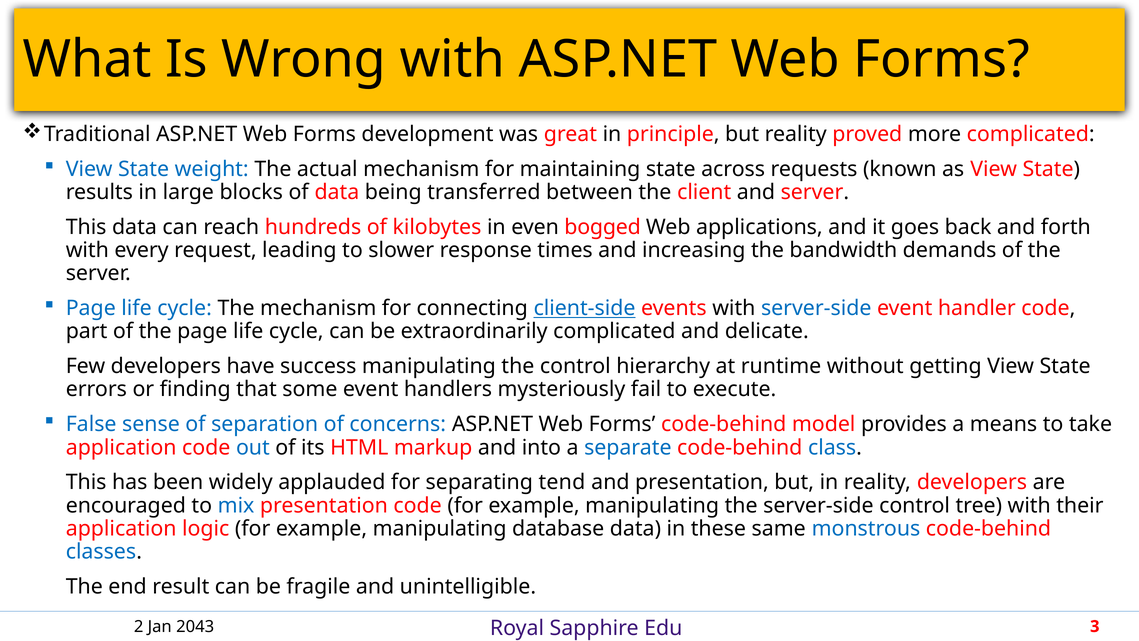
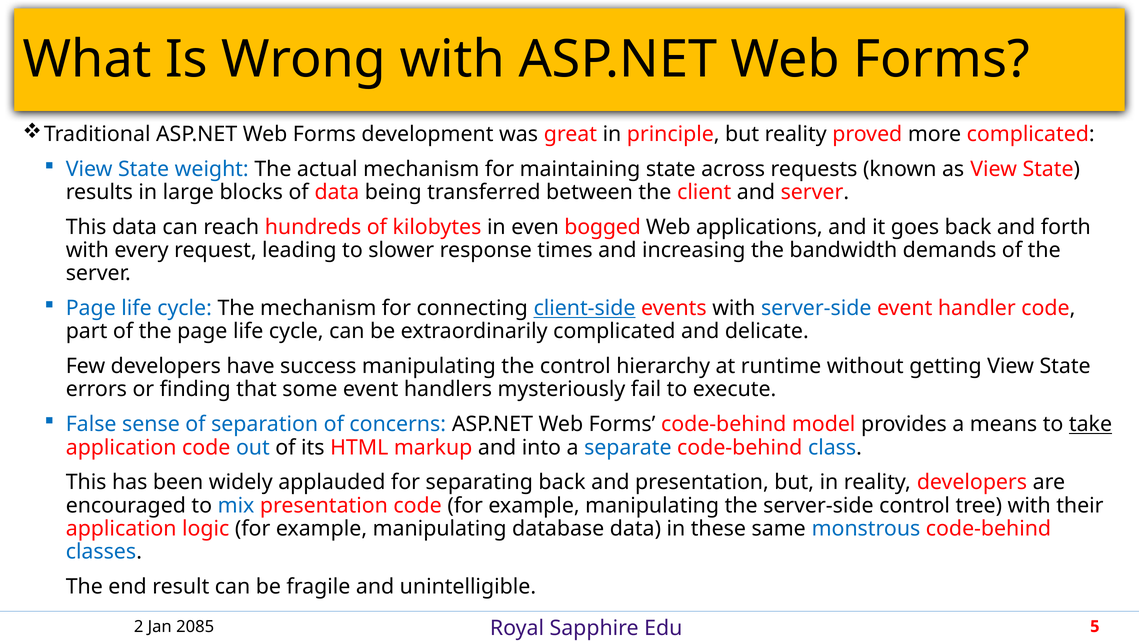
take underline: none -> present
separating tend: tend -> back
2043: 2043 -> 2085
3: 3 -> 5
